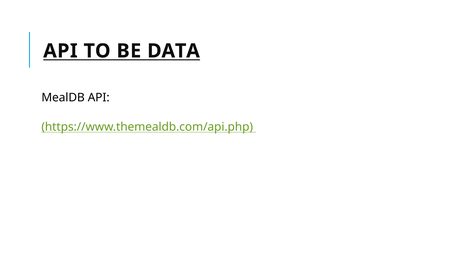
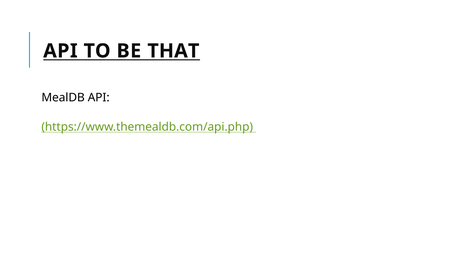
DATA: DATA -> THAT
